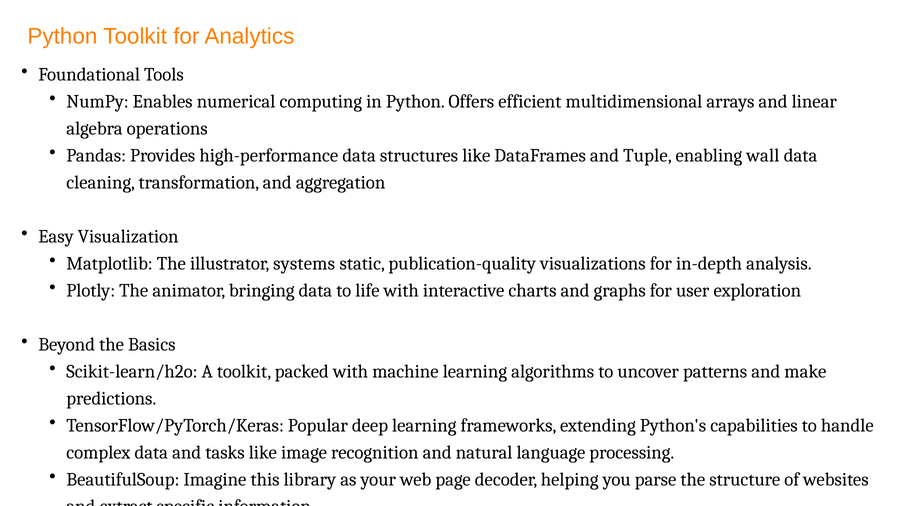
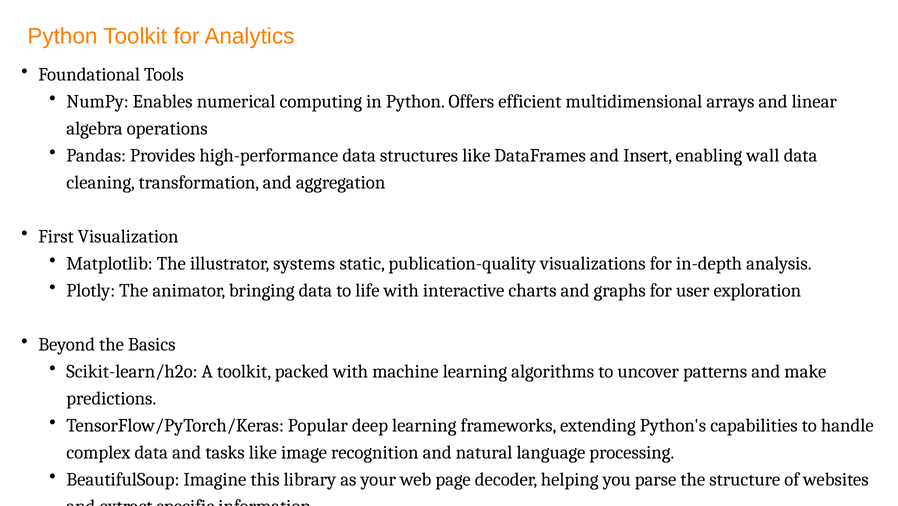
Tuple: Tuple -> Insert
Easy: Easy -> First
